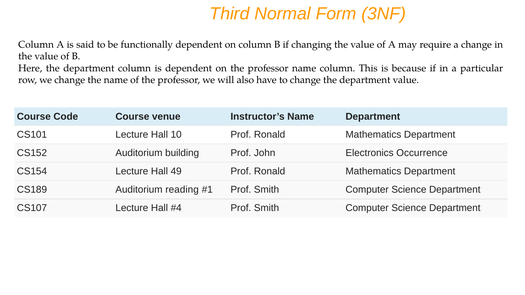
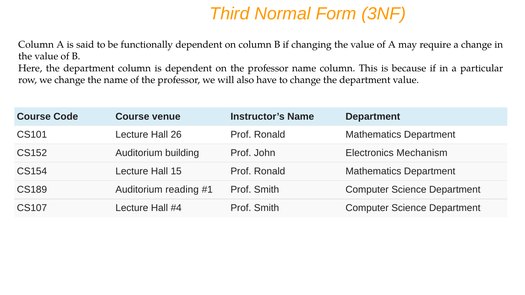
10: 10 -> 26
Occurrence: Occurrence -> Mechanism
49: 49 -> 15
